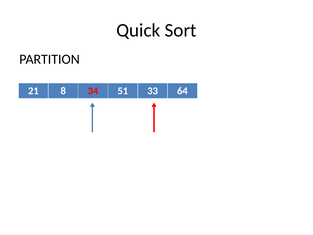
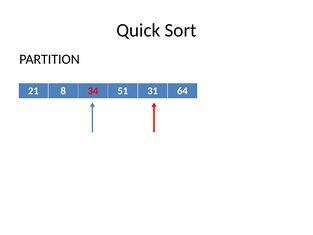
33: 33 -> 31
